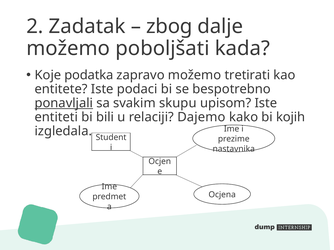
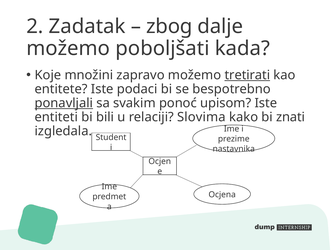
podatka: podatka -> množini
tretirati underline: none -> present
skupu: skupu -> ponoć
Dajemo: Dajemo -> Slovima
kojih: kojih -> znati
